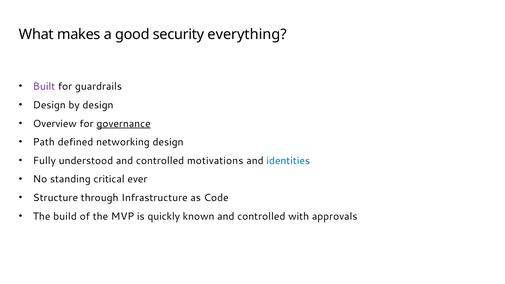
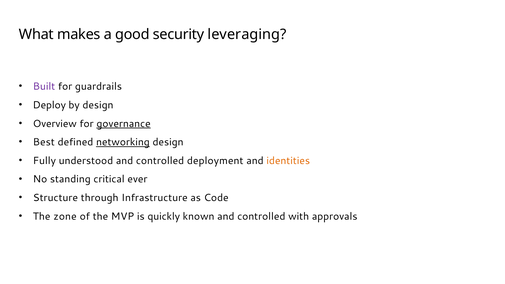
everything: everything -> leveraging
Design at (49, 105): Design -> Deploy
Path: Path -> Best
networking underline: none -> present
motivations: motivations -> deployment
identities colour: blue -> orange
build: build -> zone
